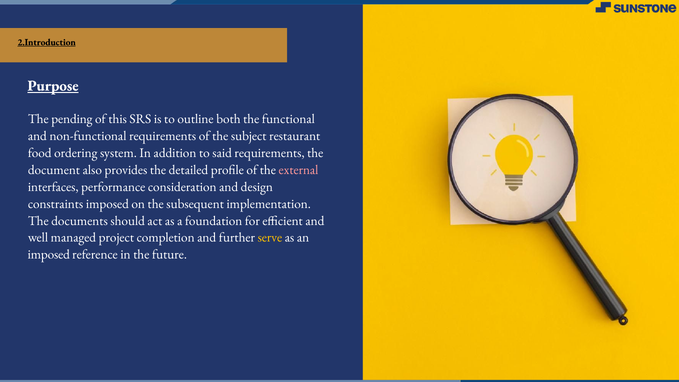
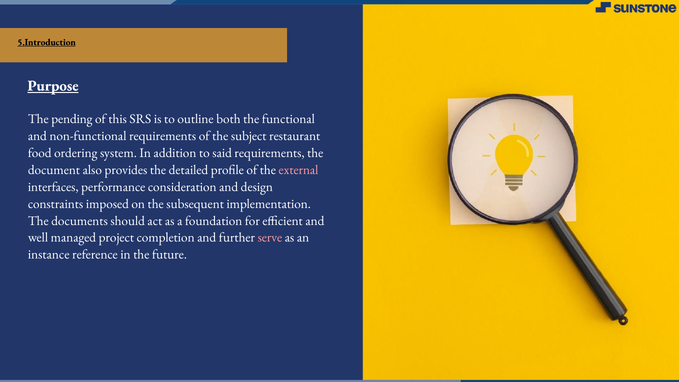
2.Introduction: 2.Introduction -> 5.Introduction
serve colour: yellow -> pink
imposed at (49, 255): imposed -> instance
